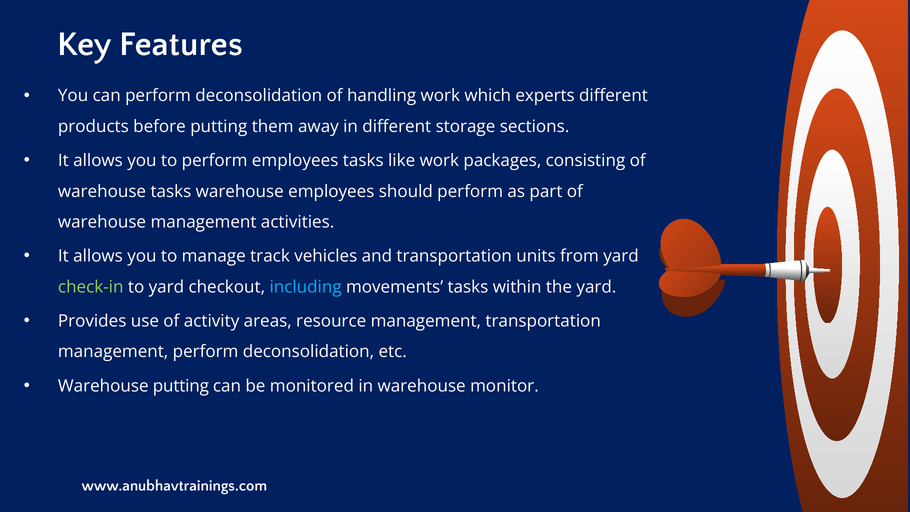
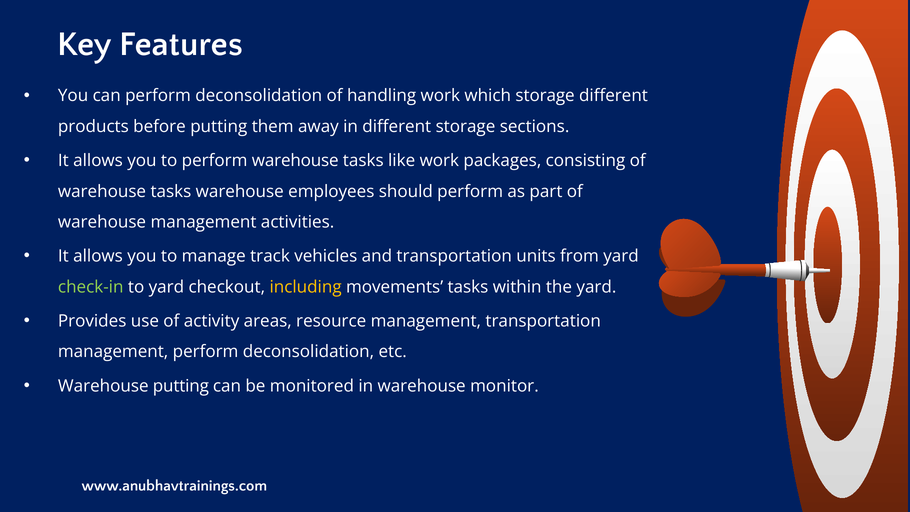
which experts: experts -> storage
perform employees: employees -> warehouse
including colour: light blue -> yellow
